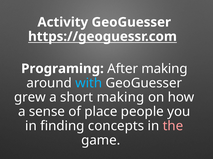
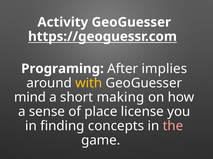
After making: making -> implies
with colour: light blue -> yellow
grew: grew -> mind
people: people -> license
